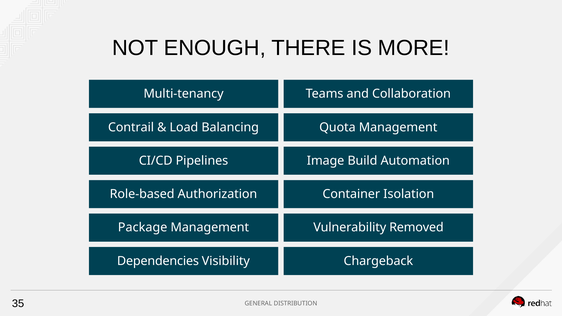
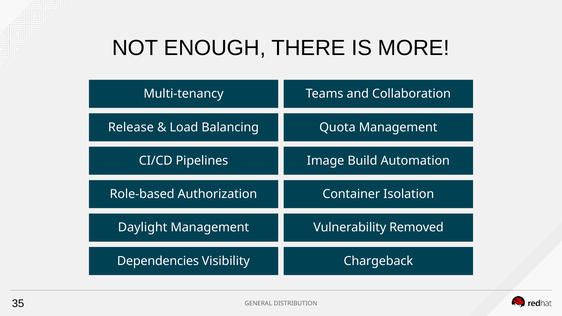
Contrail: Contrail -> Release
Package: Package -> Daylight
